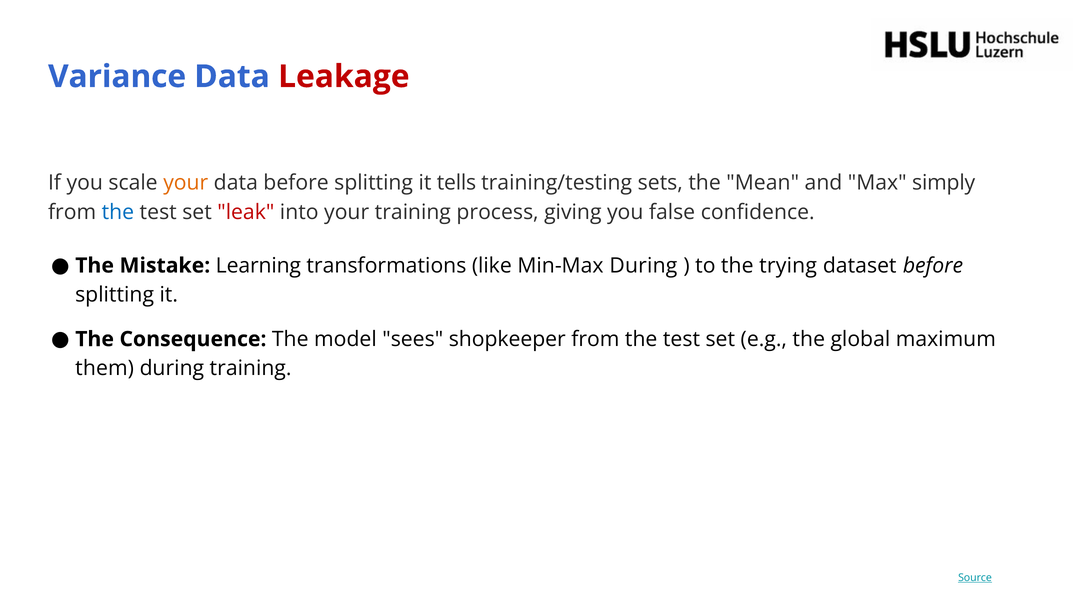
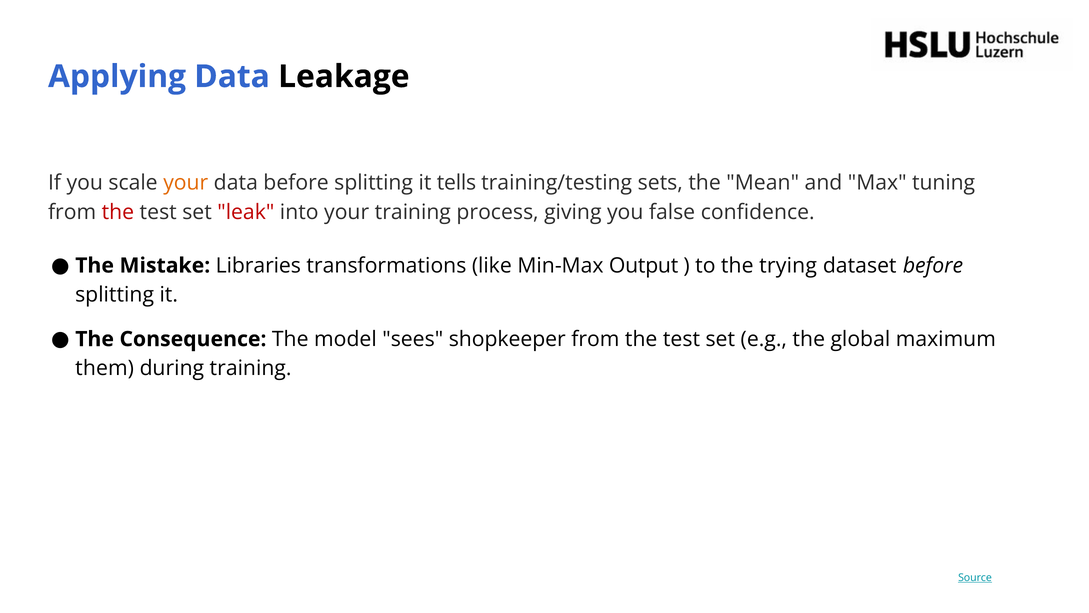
Variance: Variance -> Applying
Leakage colour: red -> black
simply: simply -> tuning
the at (118, 212) colour: blue -> red
Learning: Learning -> Libraries
Min-Max During: During -> Output
